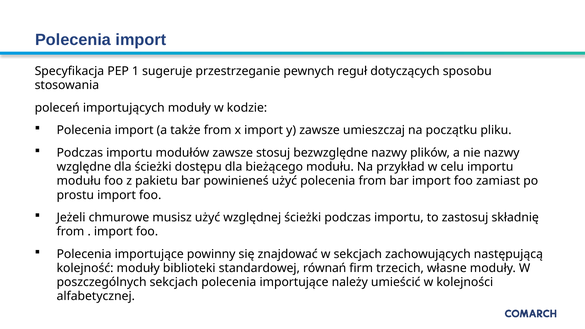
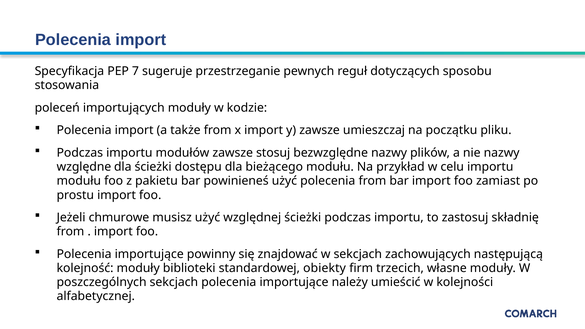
1: 1 -> 7
równań: równań -> obiekty
